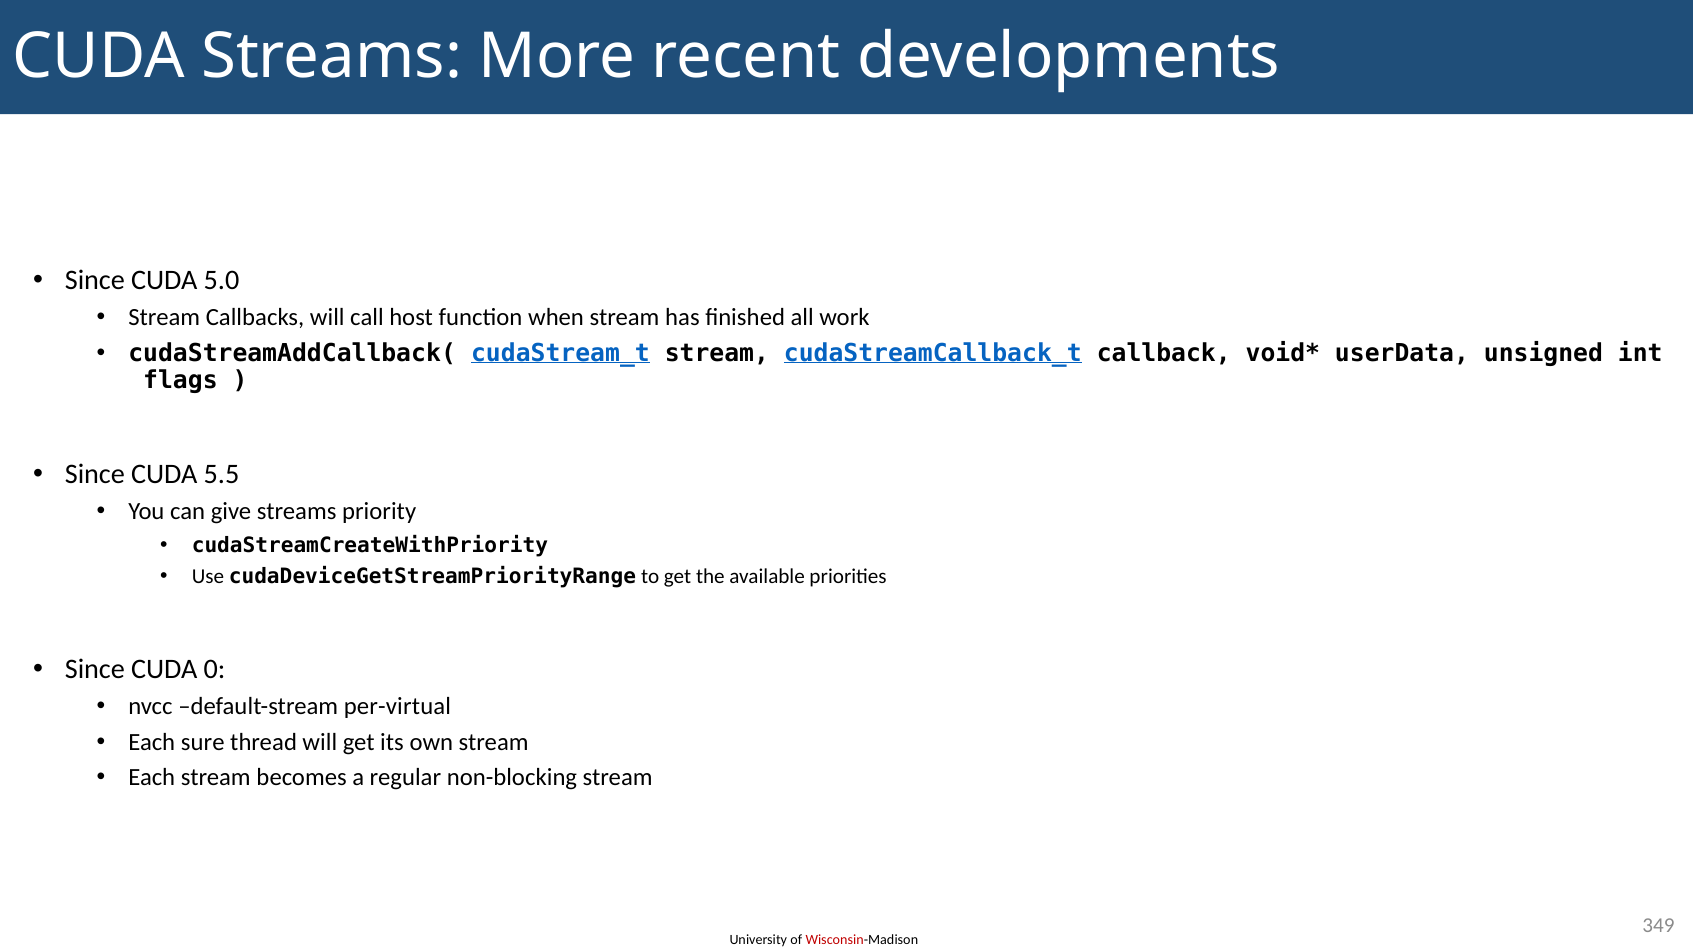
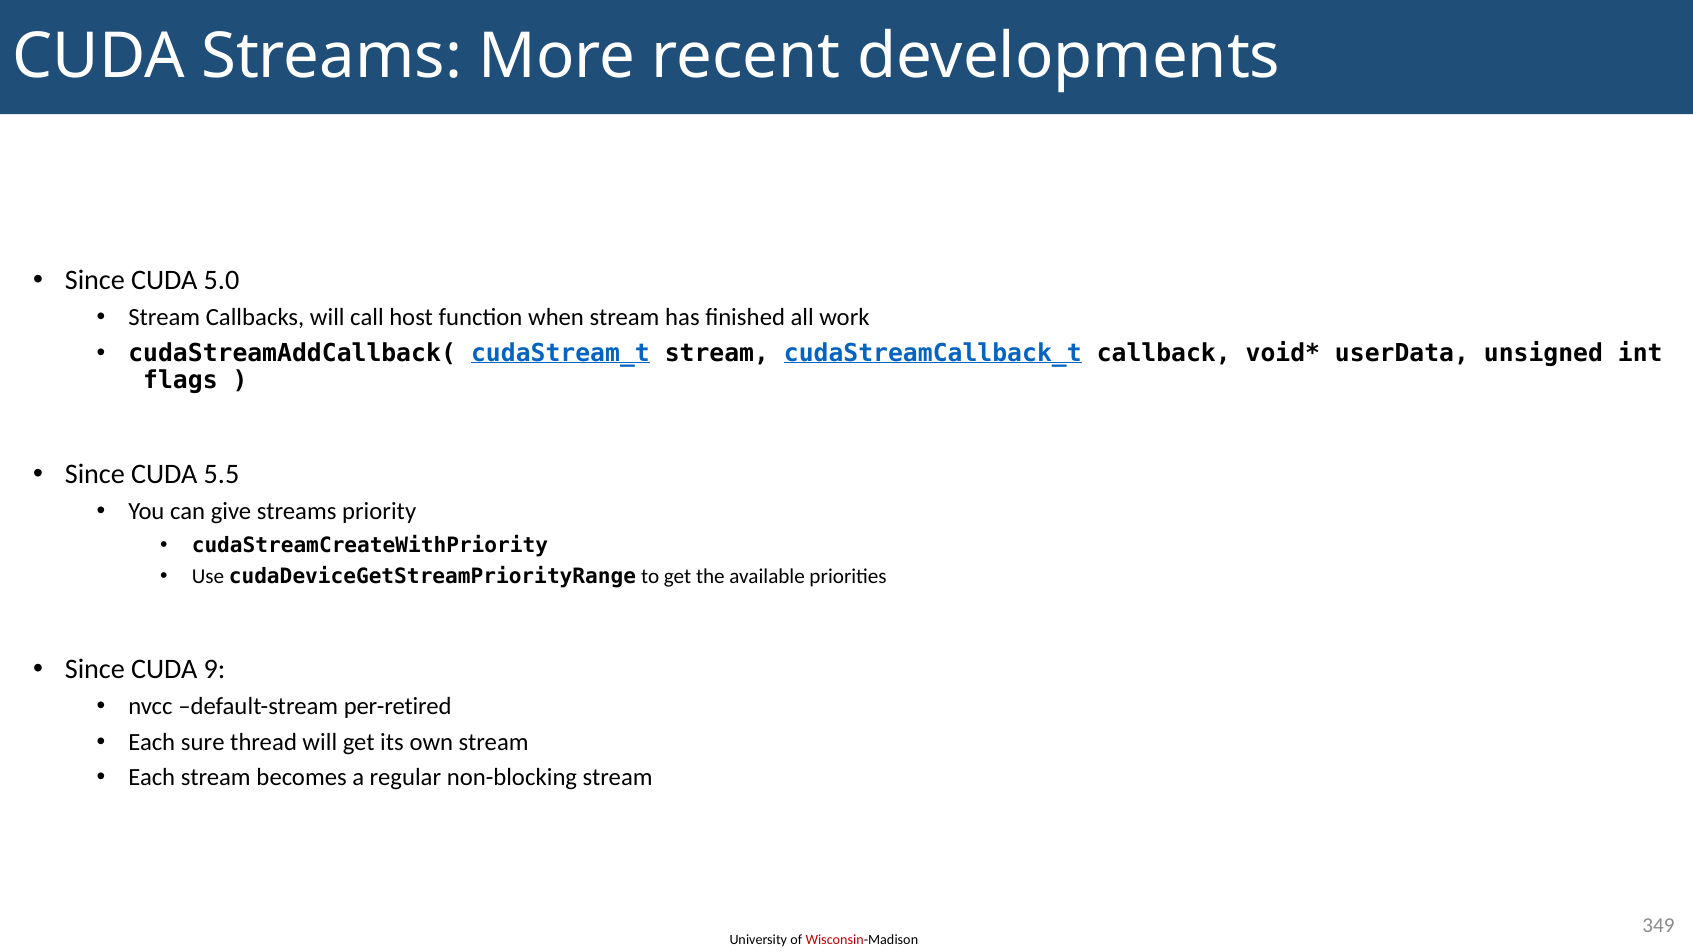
0: 0 -> 9
per-virtual: per-virtual -> per-retired
